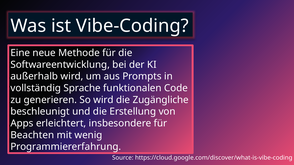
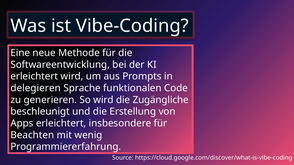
außerhalb at (34, 77): außerhalb -> erleichtert
vollständig: vollständig -> delegieren
